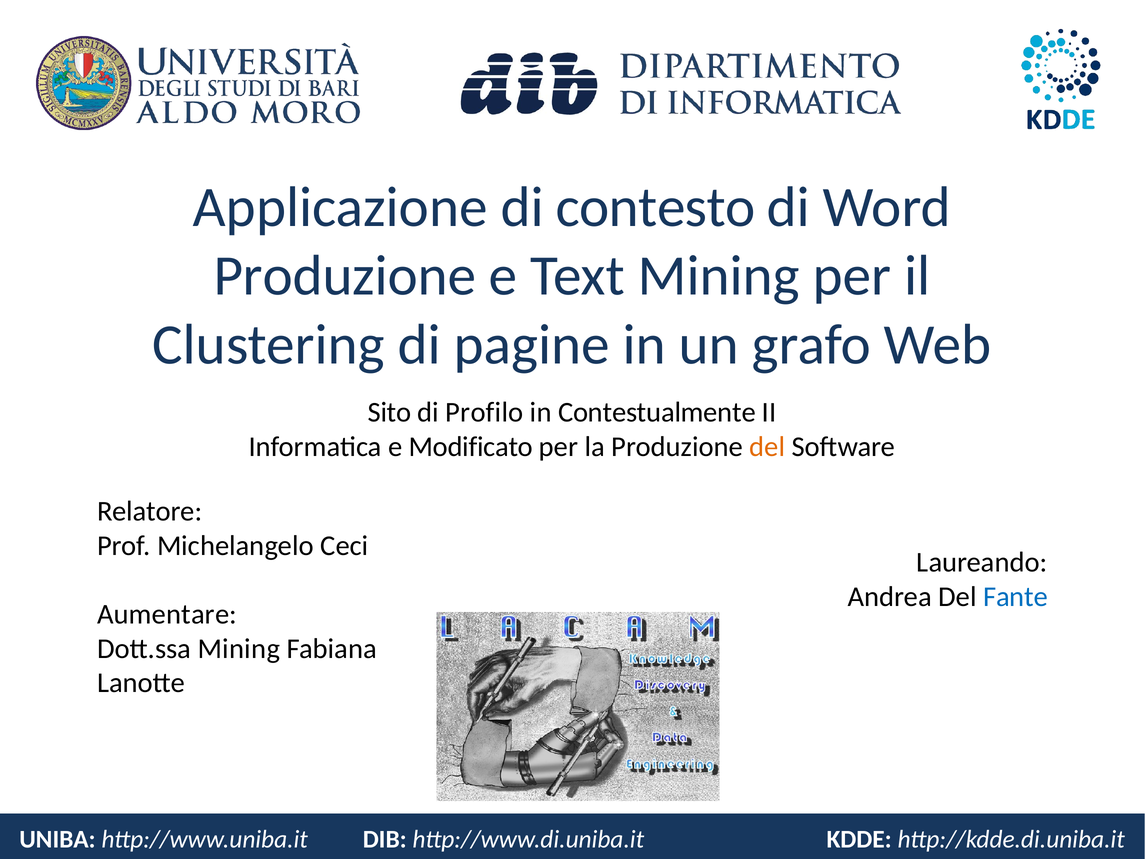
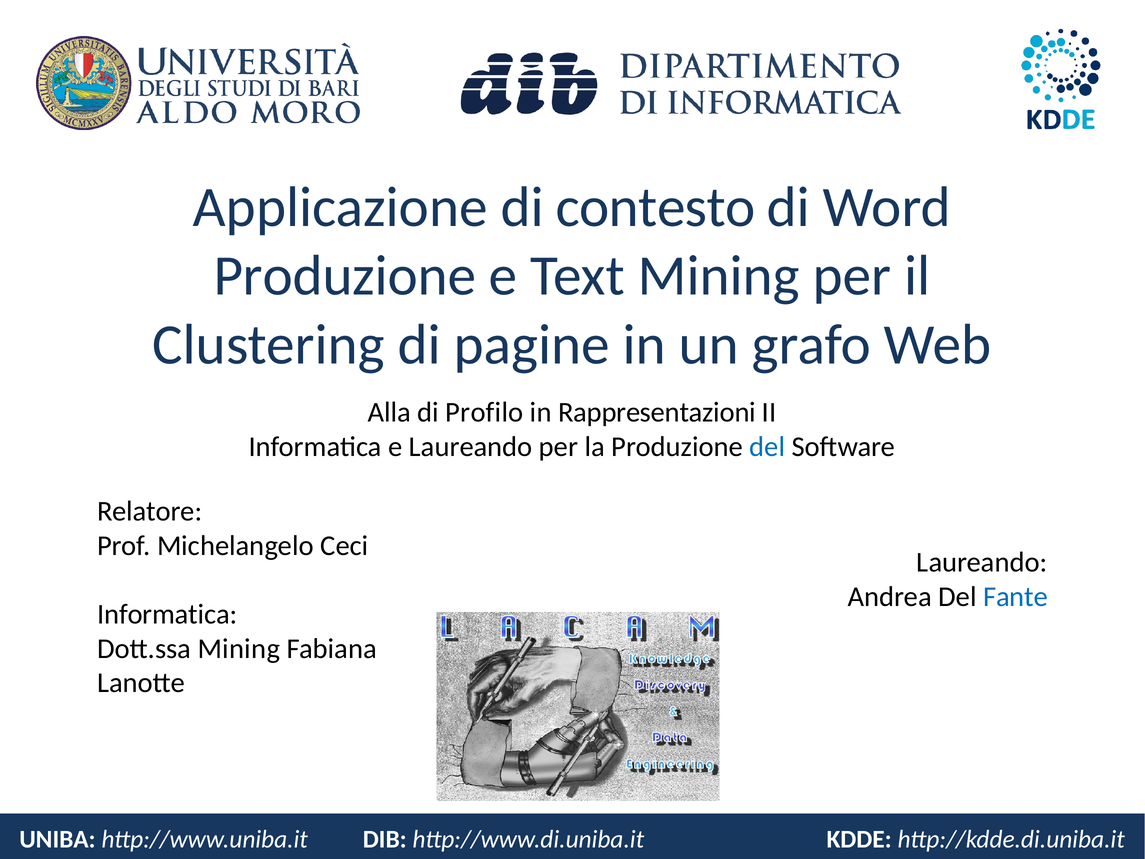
Sito: Sito -> Alla
Contestualmente: Contestualmente -> Rappresentazioni
e Modificato: Modificato -> Laureando
del at (767, 447) colour: orange -> blue
Aumentare at (167, 614): Aumentare -> Informatica
